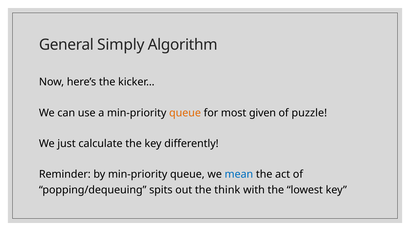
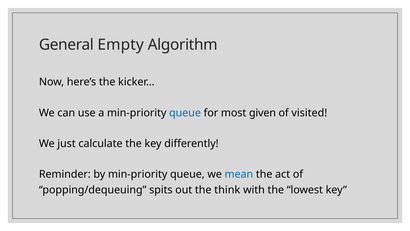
Simply: Simply -> Empty
queue at (185, 113) colour: orange -> blue
puzzle: puzzle -> visited
